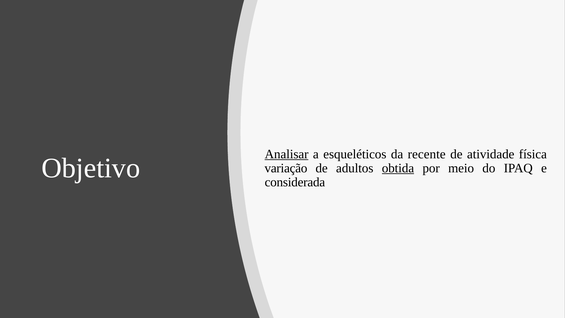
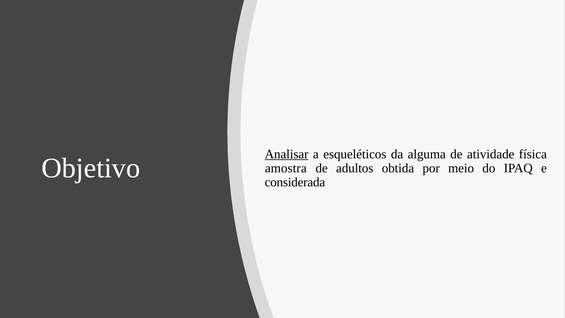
recente: recente -> alguma
variação: variação -> amostra
obtida underline: present -> none
